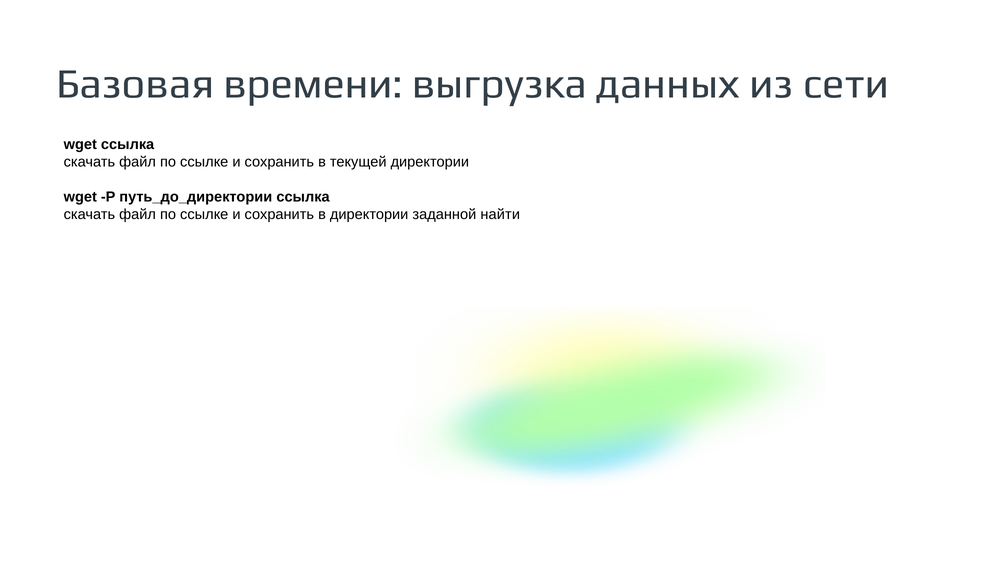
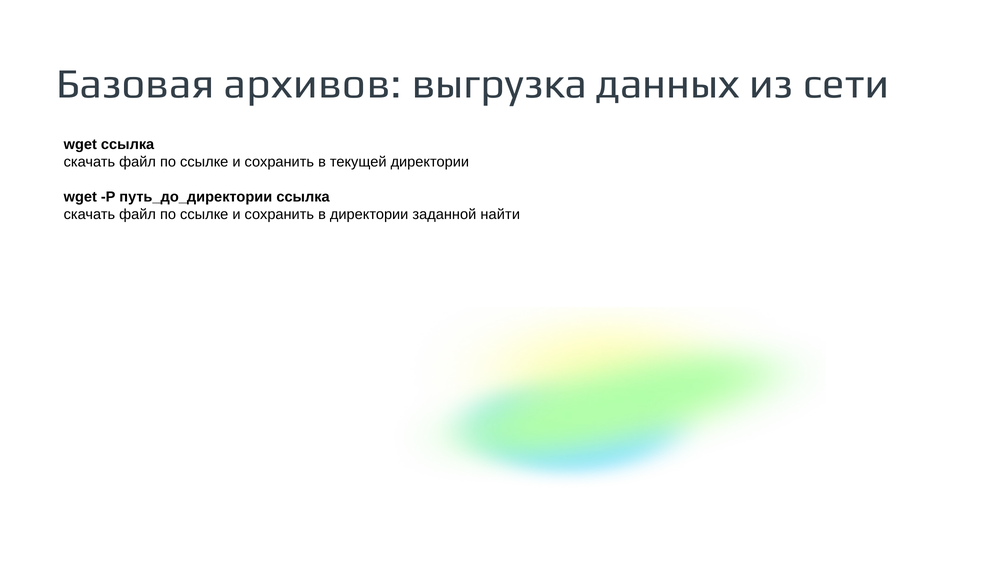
времени: времени -> архивов
